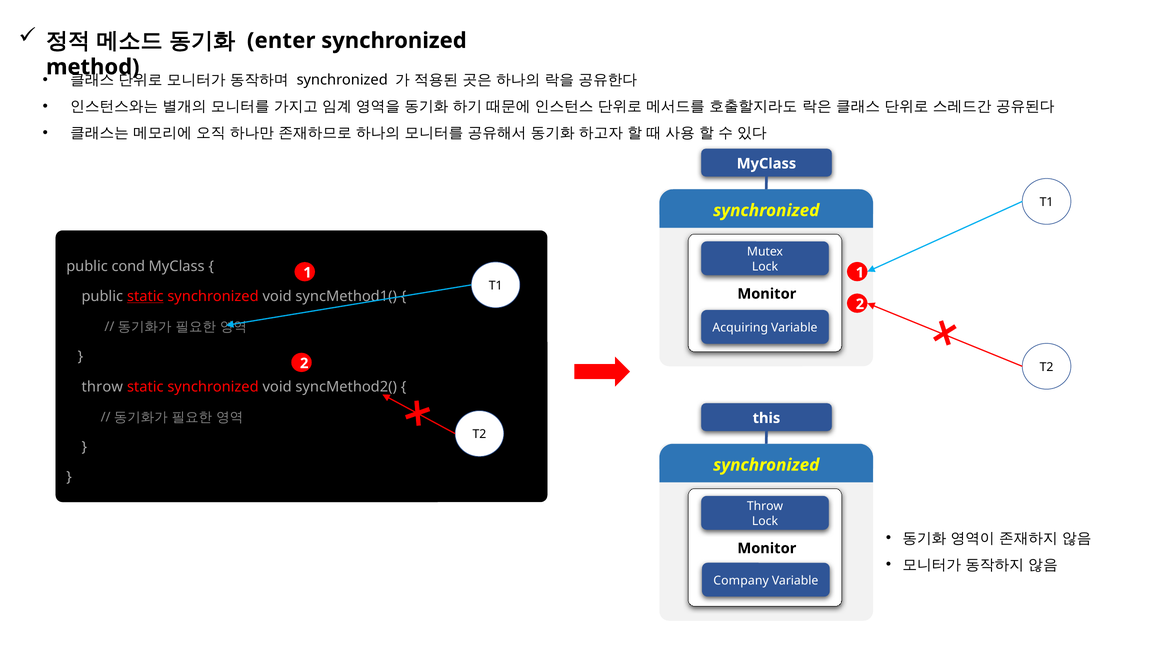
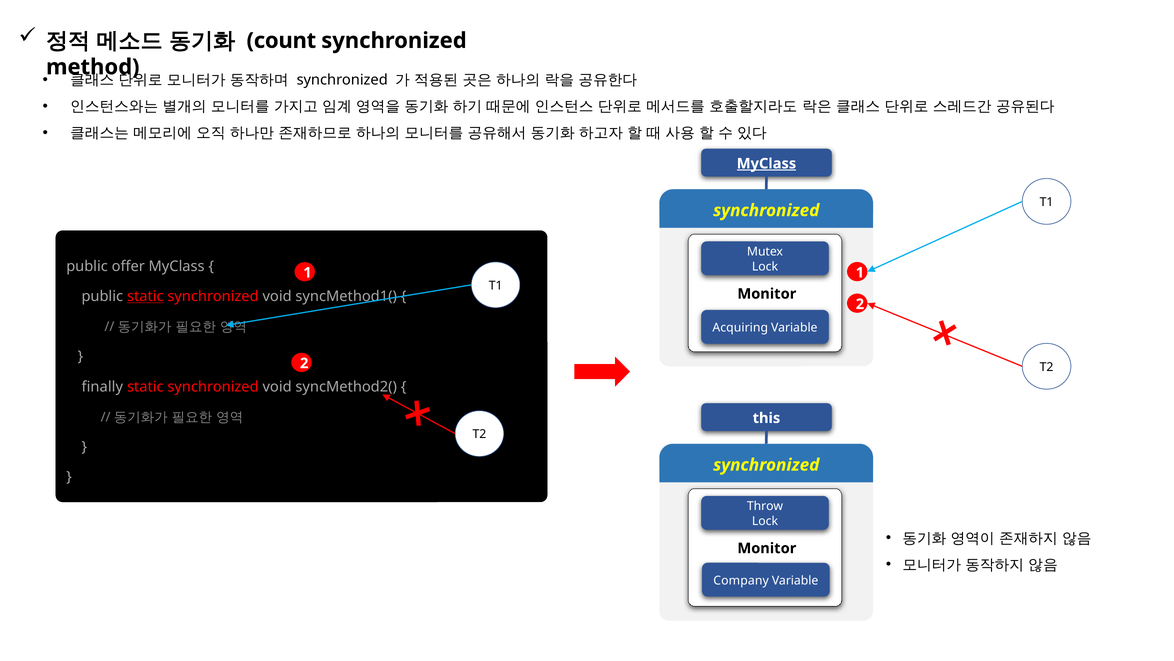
enter: enter -> count
MyClass at (766, 163) underline: none -> present
cond: cond -> offer
throw at (102, 386): throw -> finally
